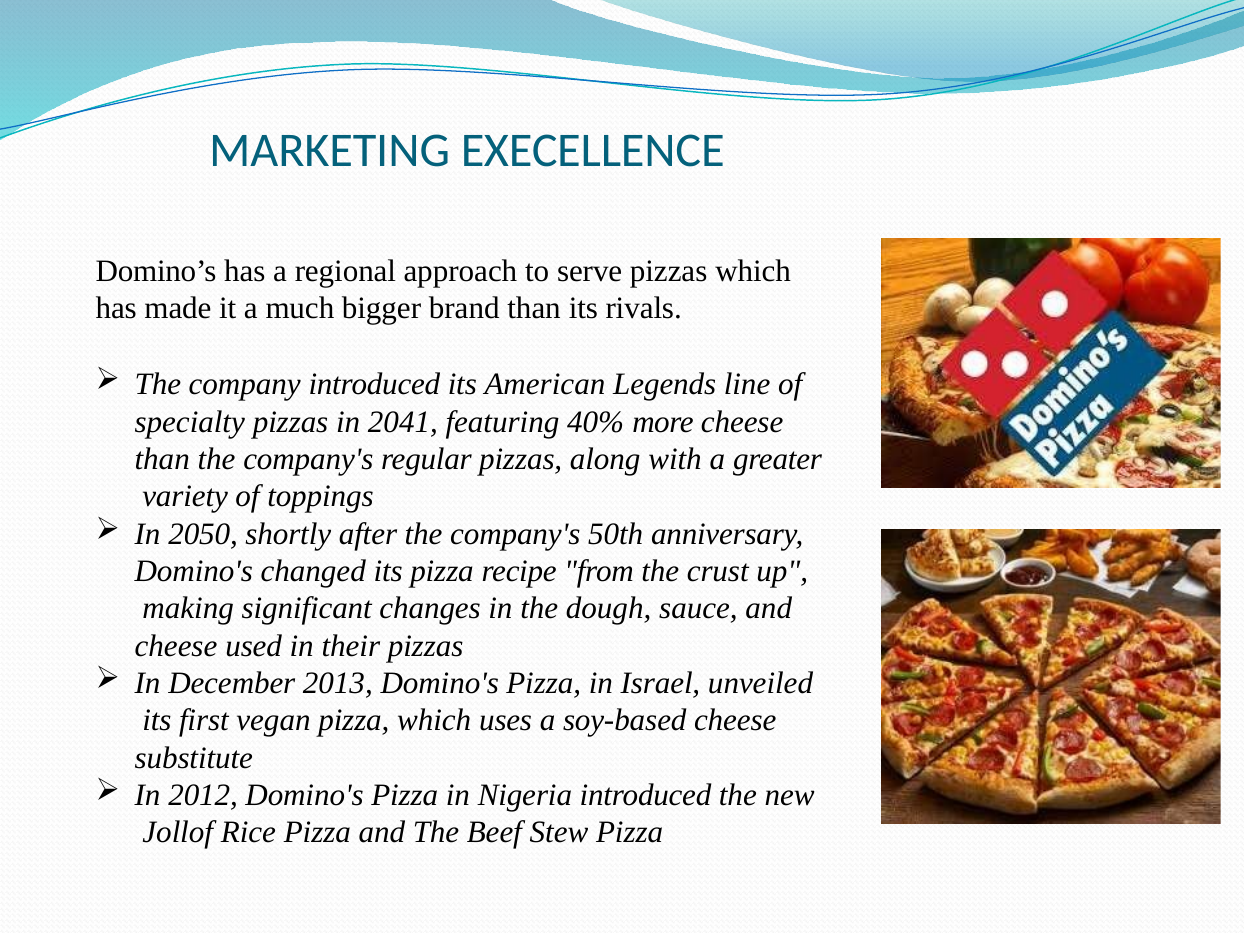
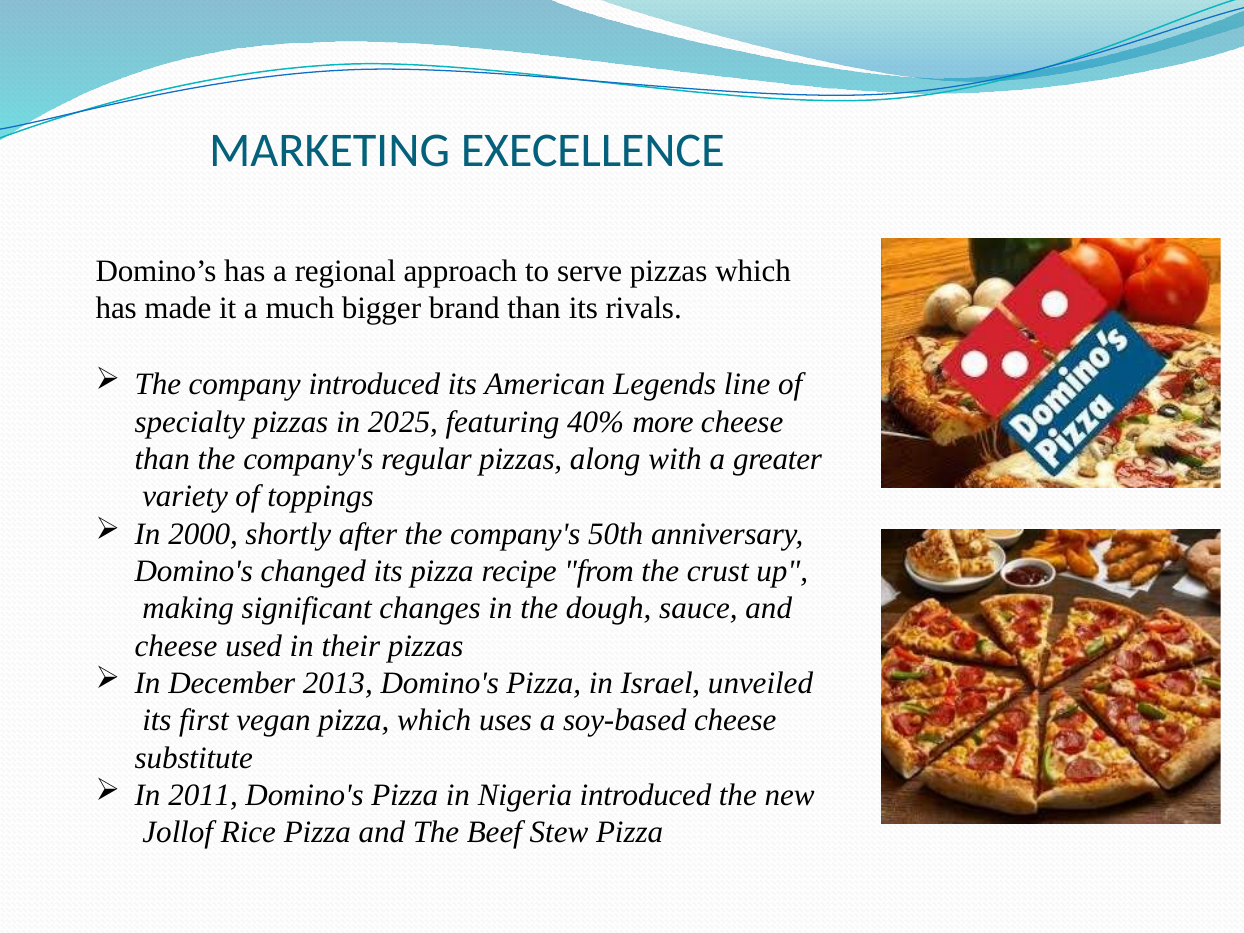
2041: 2041 -> 2025
2050: 2050 -> 2000
2012: 2012 -> 2011
